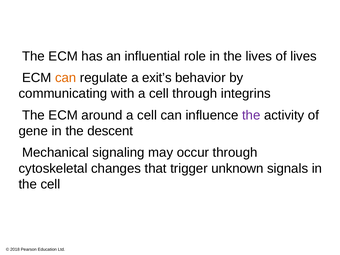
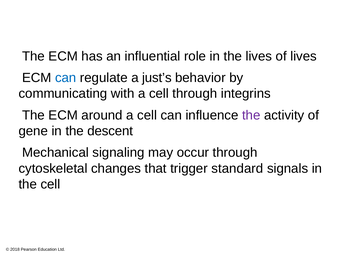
can at (66, 78) colour: orange -> blue
exit’s: exit’s -> just’s
unknown: unknown -> standard
